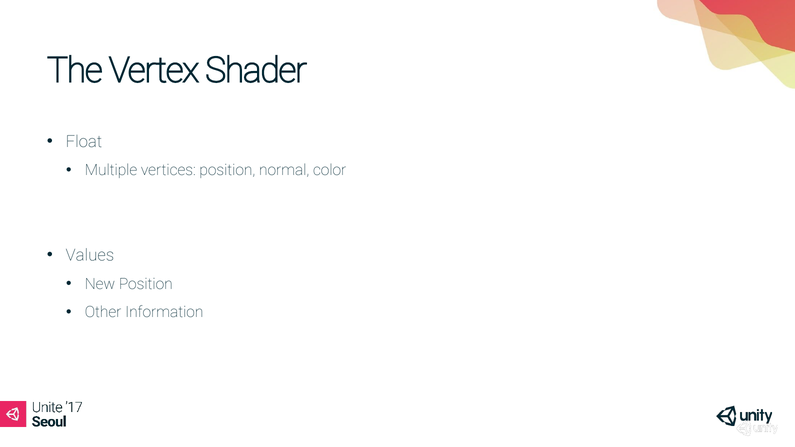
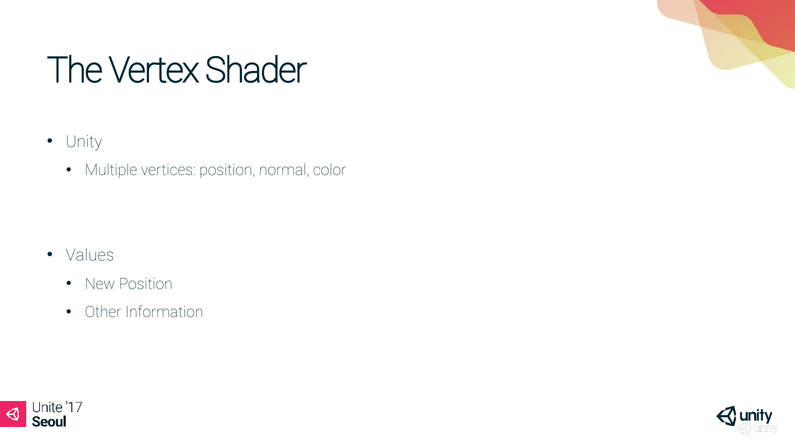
Float: Float -> Unity
